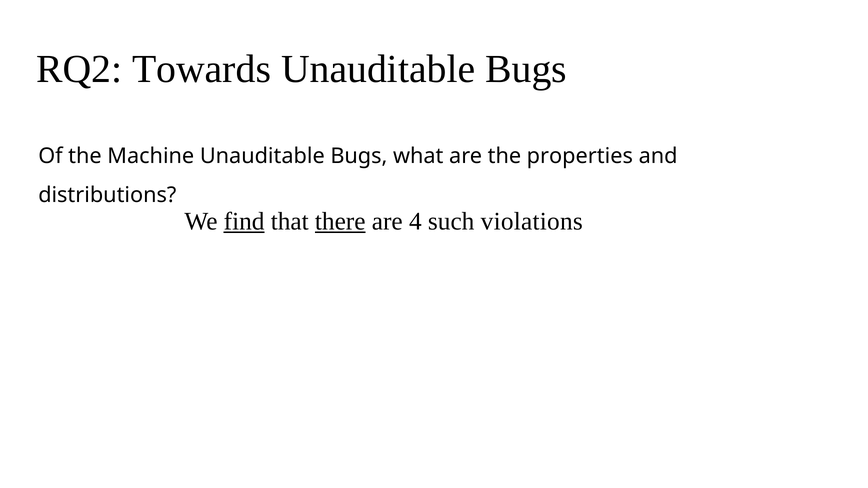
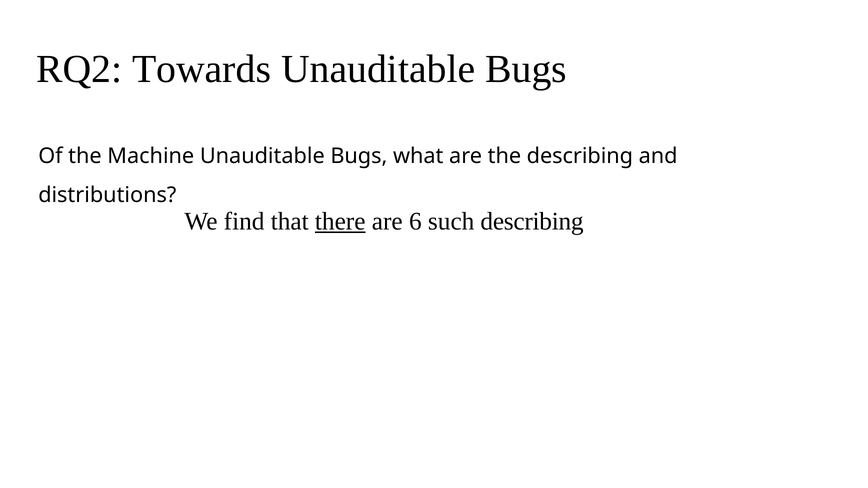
the properties: properties -> describing
find underline: present -> none
4: 4 -> 6
such violations: violations -> describing
